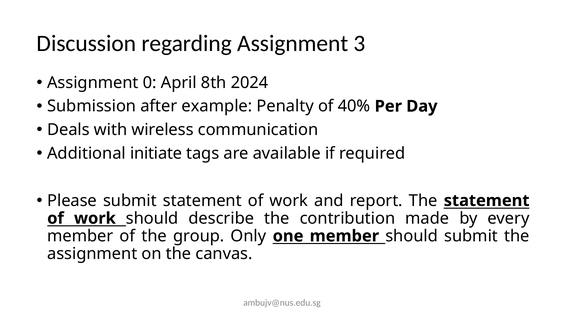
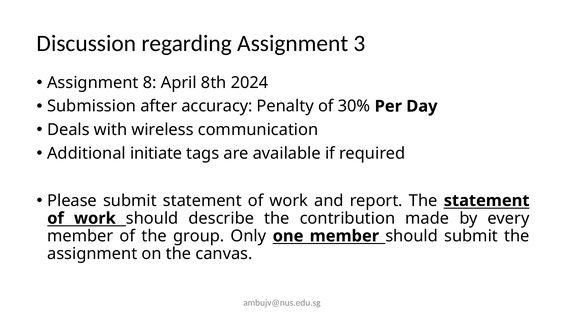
0: 0 -> 8
example: example -> accuracy
40%: 40% -> 30%
